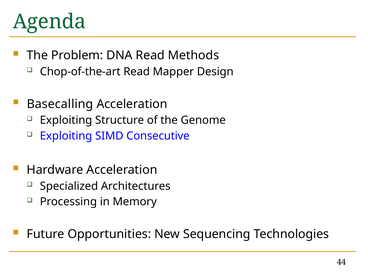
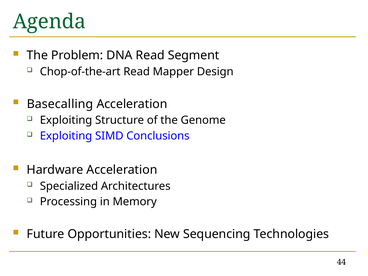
Methods: Methods -> Segment
Consecutive: Consecutive -> Conclusions
